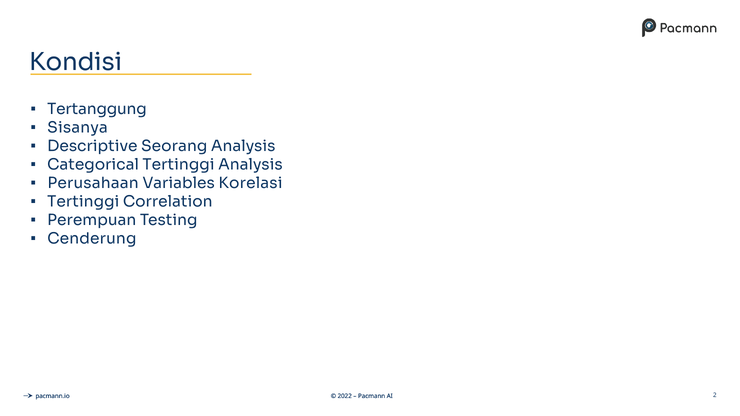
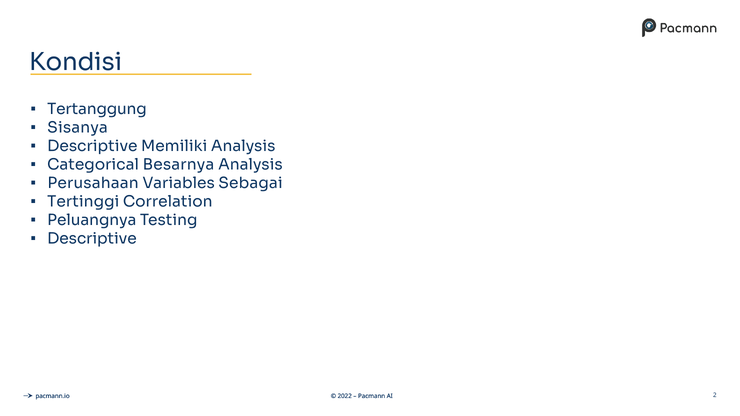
Seorang: Seorang -> Memiliki
Categorical Tertinggi: Tertinggi -> Besarnya
Korelasi: Korelasi -> Sebagai
Perempuan: Perempuan -> Peluangnya
Cenderung at (92, 239): Cenderung -> Descriptive
